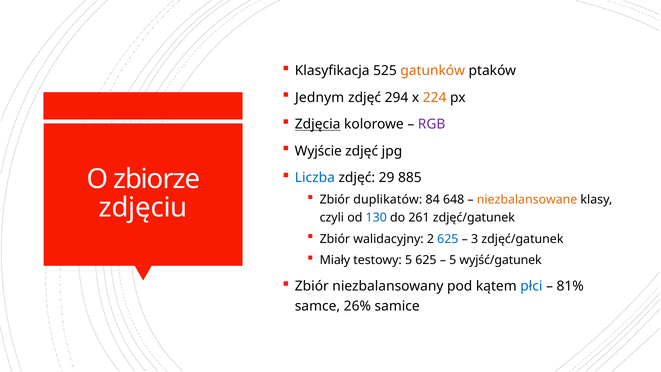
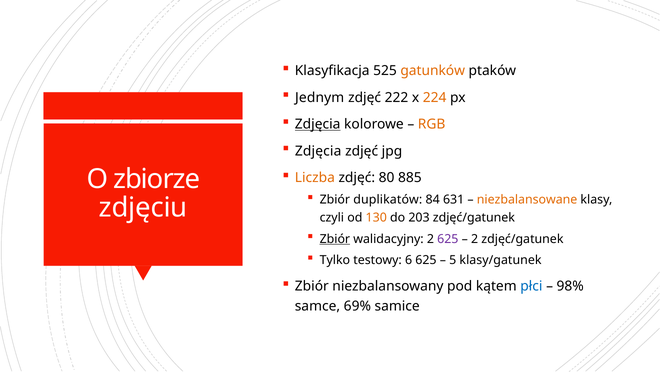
294: 294 -> 222
RGB colour: purple -> orange
Wyjście at (318, 151): Wyjście -> Zdjęcia
Liczba colour: blue -> orange
29: 29 -> 80
648: 648 -> 631
130 colour: blue -> orange
261: 261 -> 203
Zbiór at (335, 239) underline: none -> present
625 at (448, 239) colour: blue -> purple
3 at (475, 239): 3 -> 2
Miały: Miały -> Tylko
testowy 5: 5 -> 6
wyjść/gatunek: wyjść/gatunek -> klasy/gatunek
81%: 81% -> 98%
26%: 26% -> 69%
